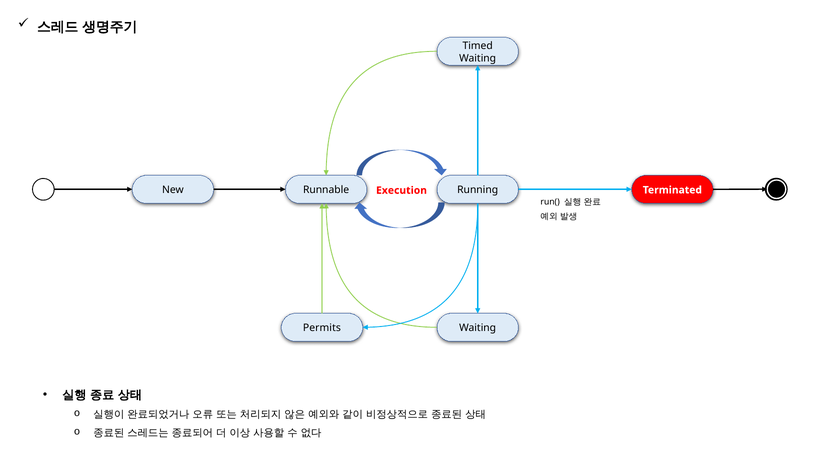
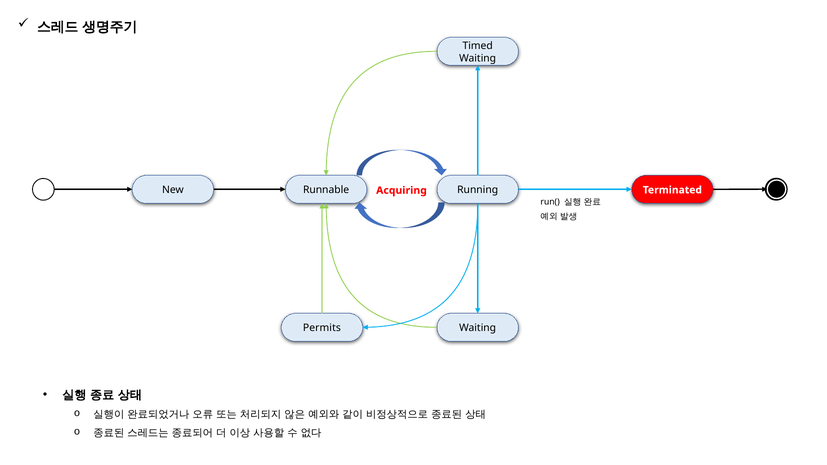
Execution: Execution -> Acquiring
